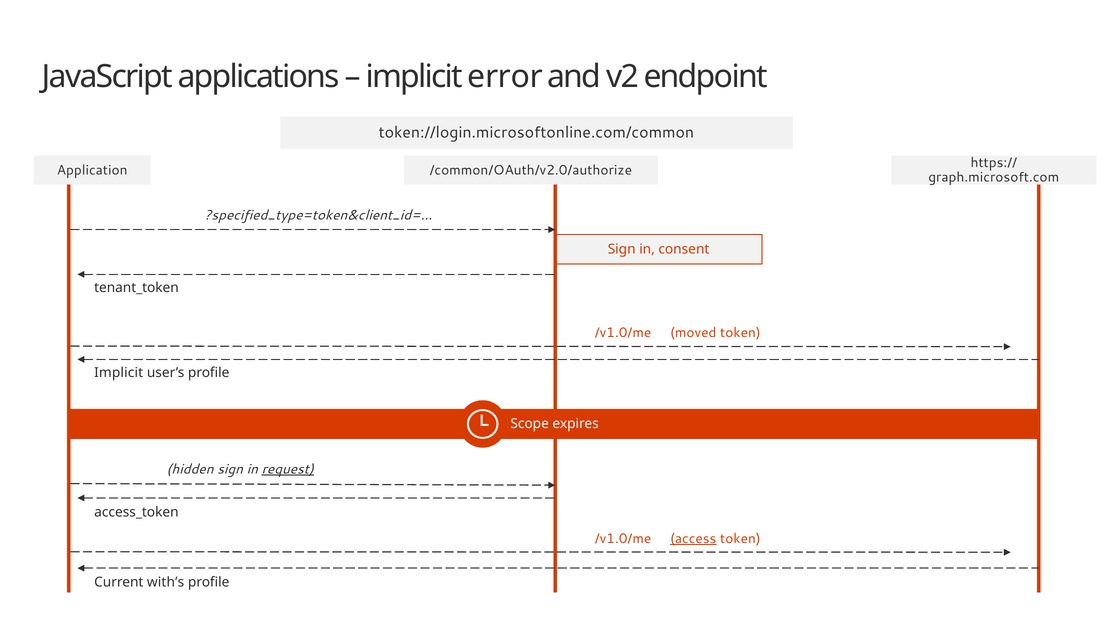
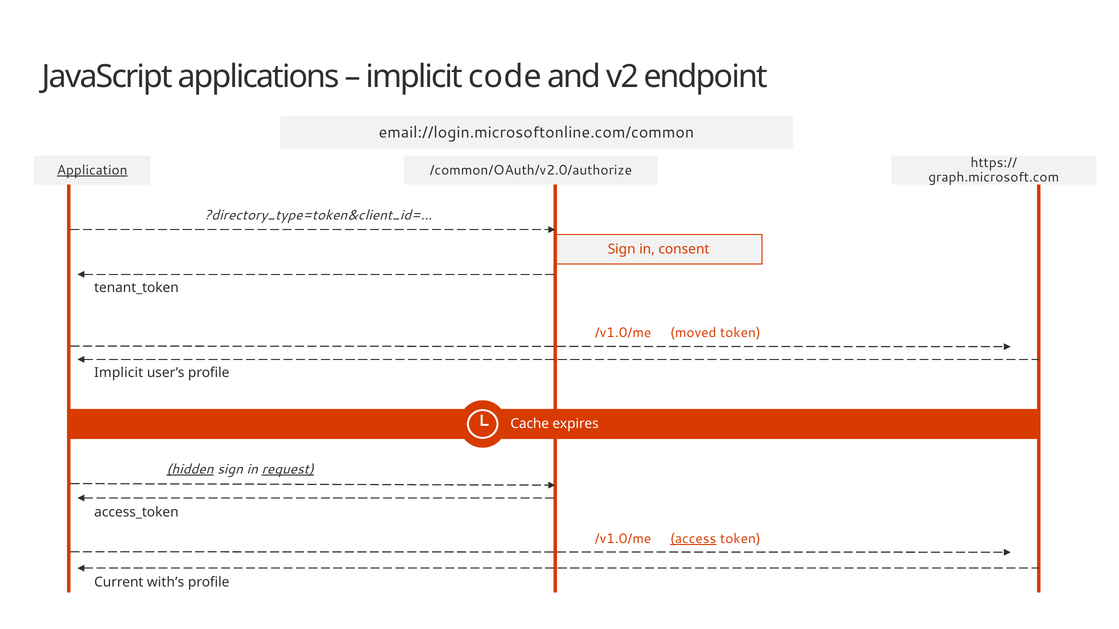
error: error -> code
token://login.microsoftonline.com/common: token://login.microsoftonline.com/common -> email://login.microsoftonline.com/common
Application underline: none -> present
?specified_type=token&client_id=…: ?specified_type=token&client_id=… -> ?directory_type=token&client_id=…
Scope: Scope -> Cache
hidden underline: none -> present
